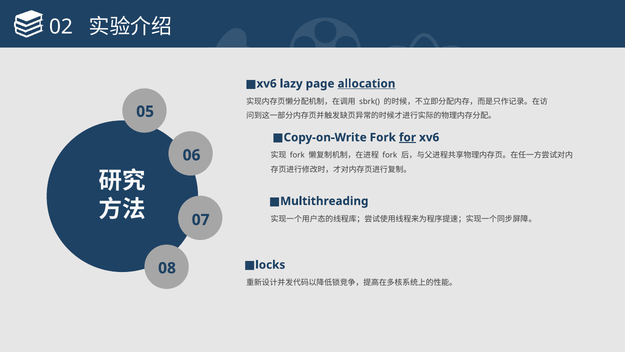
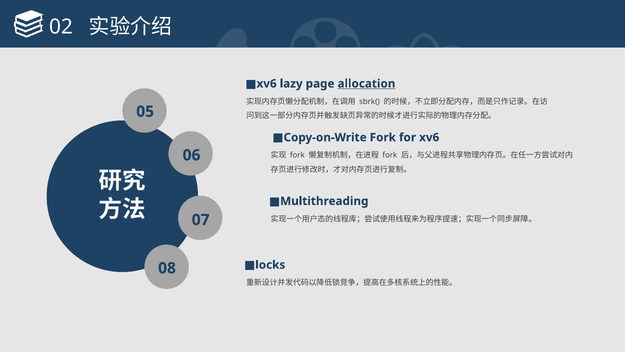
for underline: present -> none
